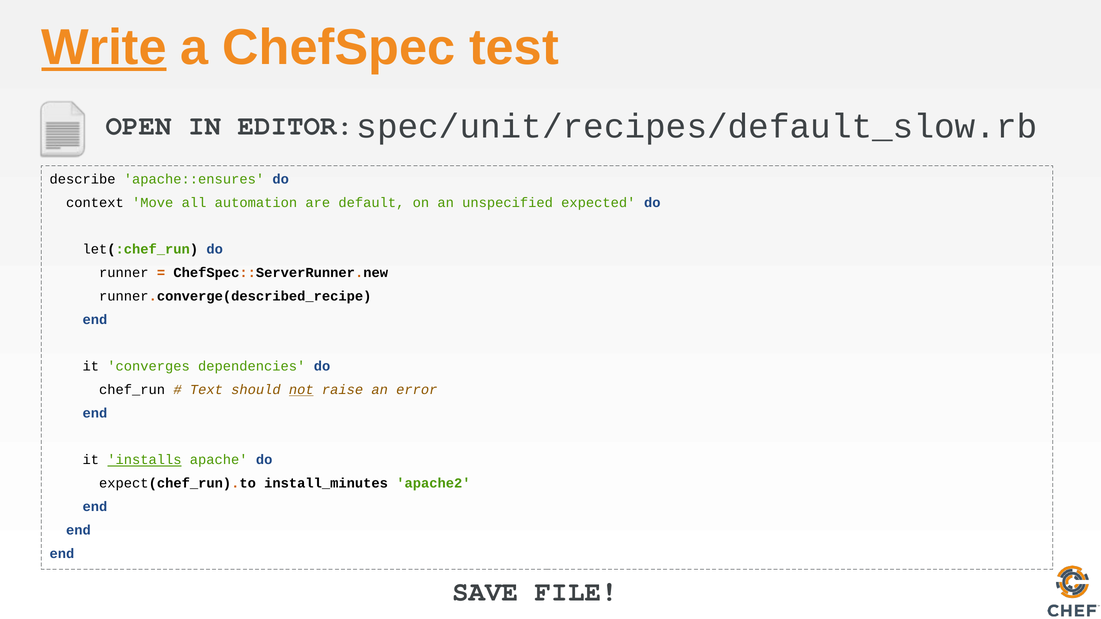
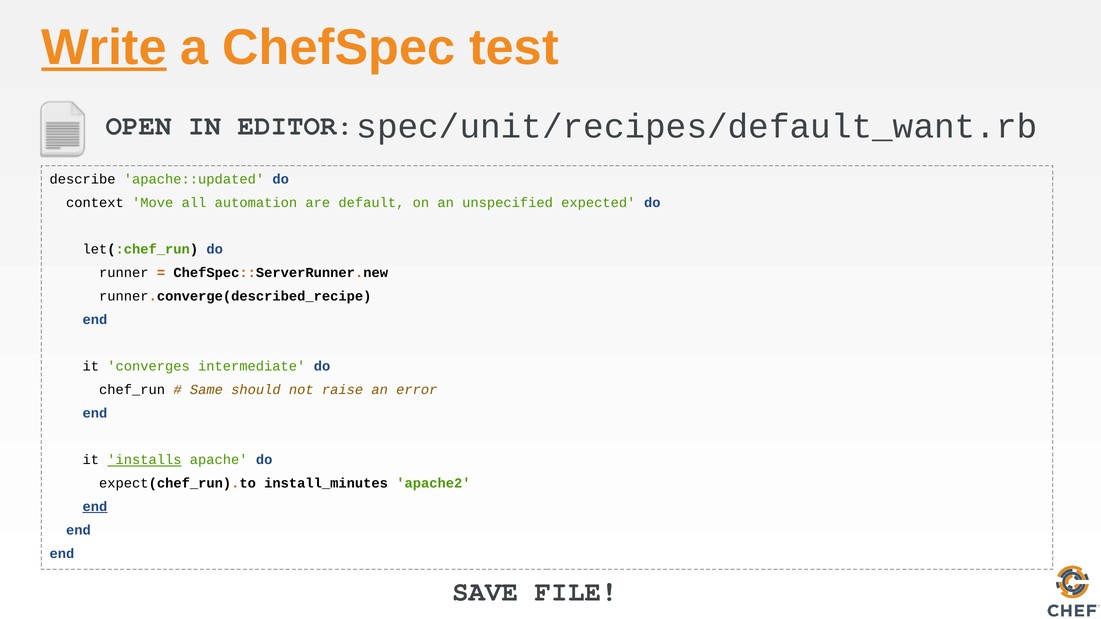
spec/unit/recipes/default_slow.rb: spec/unit/recipes/default_slow.rb -> spec/unit/recipes/default_want.rb
apache::ensures: apache::ensures -> apache::updated
dependencies: dependencies -> intermediate
Text: Text -> Same
not underline: present -> none
end at (95, 507) underline: none -> present
